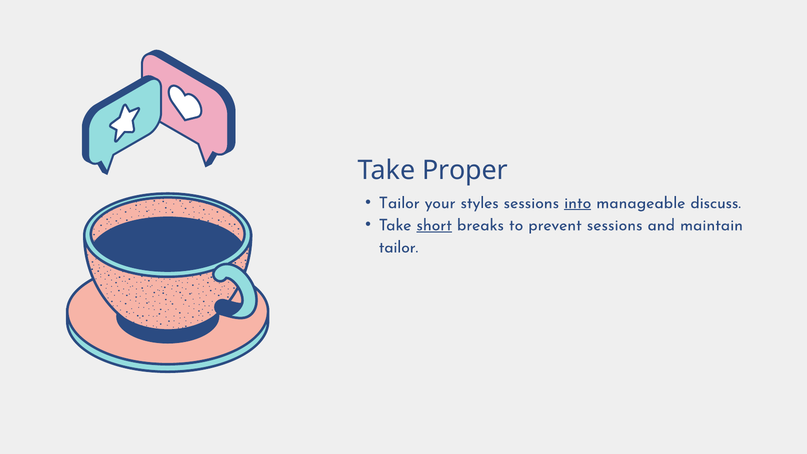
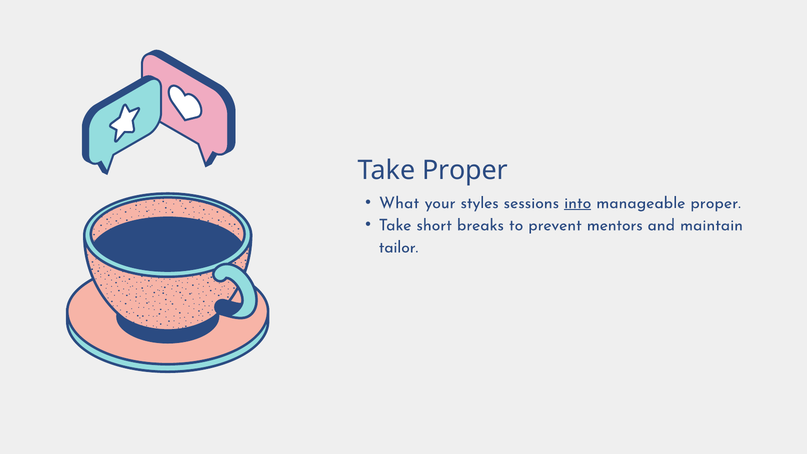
Tailor at (399, 203): Tailor -> What
manageable discuss: discuss -> proper
short underline: present -> none
prevent sessions: sessions -> mentors
